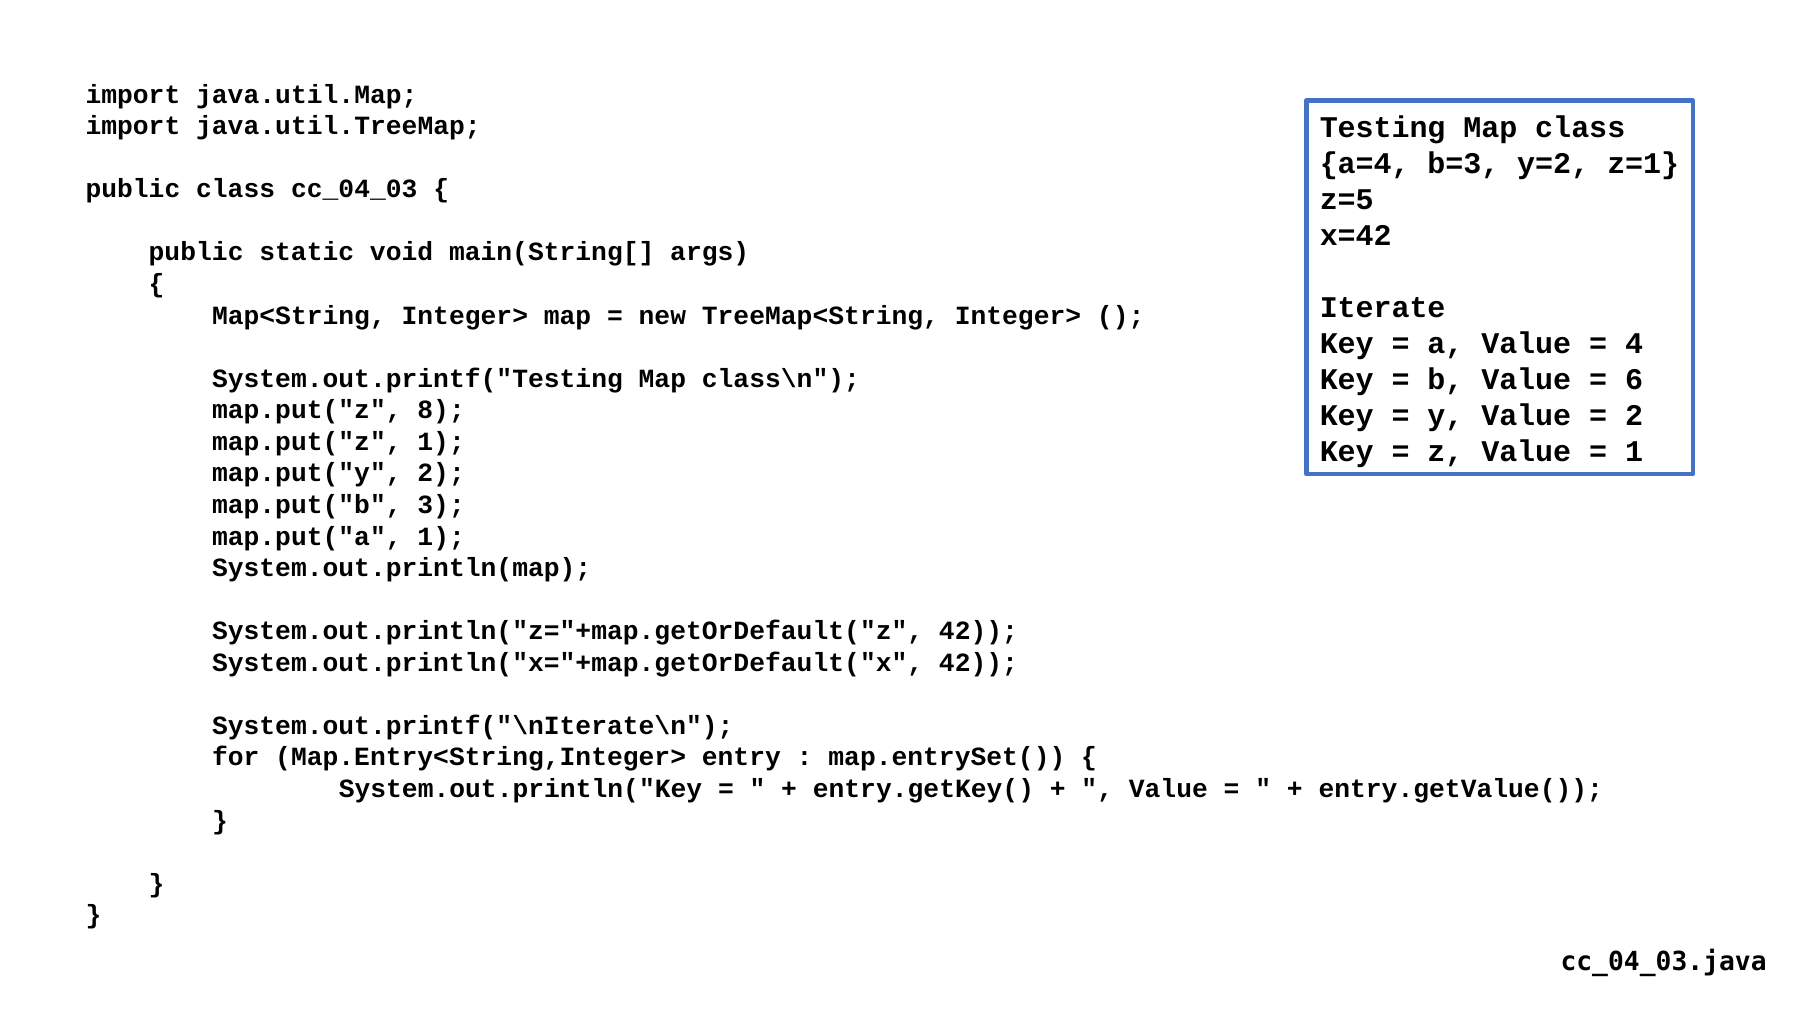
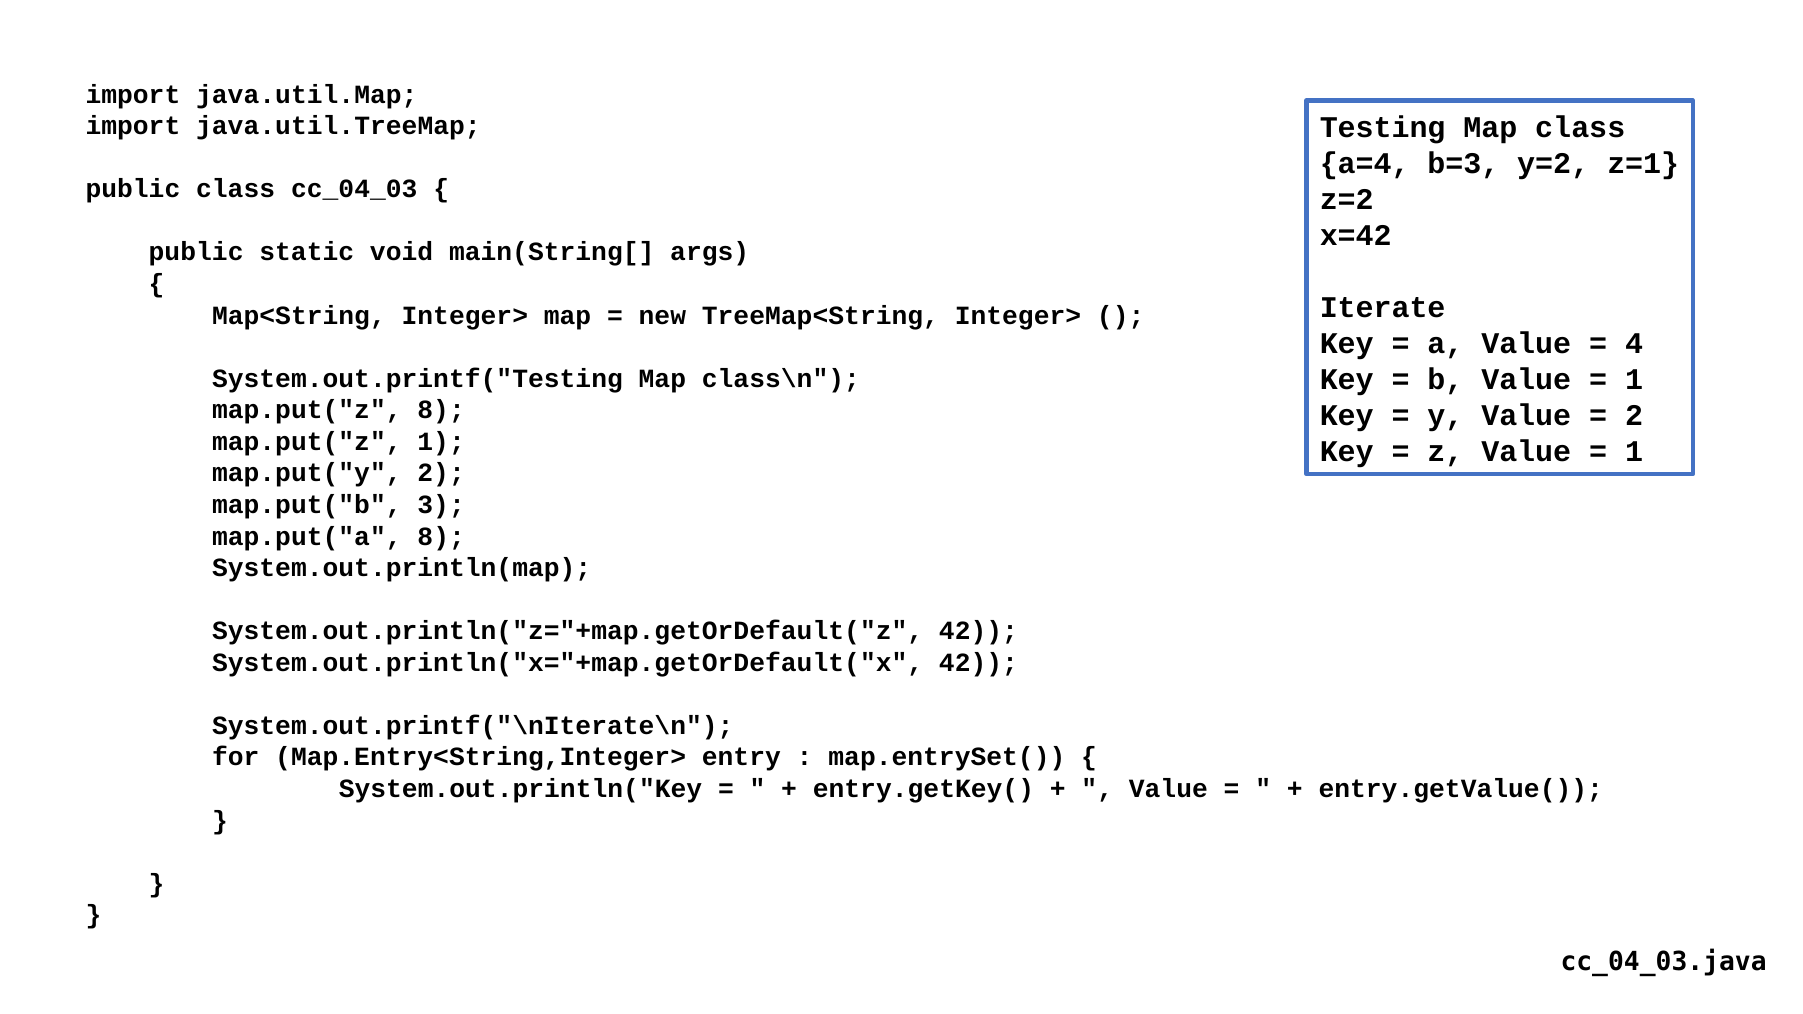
z=5: z=5 -> z=2
6 at (1634, 380): 6 -> 1
map.put("a 1: 1 -> 8
